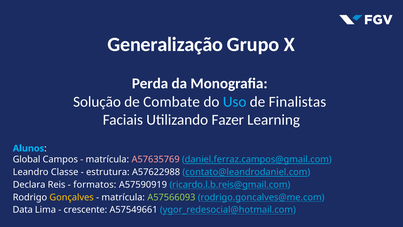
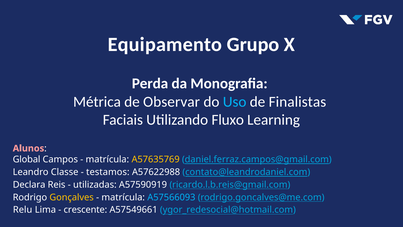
Generalização: Generalização -> Equipamento
Solução: Solução -> Métrica
Combate: Combate -> Observar
Fazer: Fazer -> Fluxo
Alunos colour: light blue -> pink
A57635769 colour: pink -> yellow
estrutura: estrutura -> testamos
formatos: formatos -> utilizadas
A57566093 colour: light green -> light blue
Data: Data -> Relu
